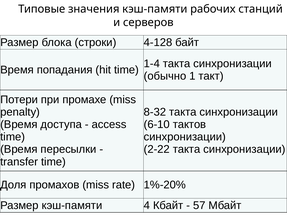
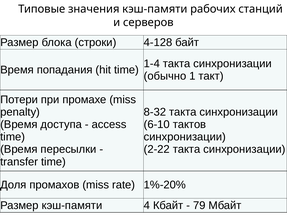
57: 57 -> 79
